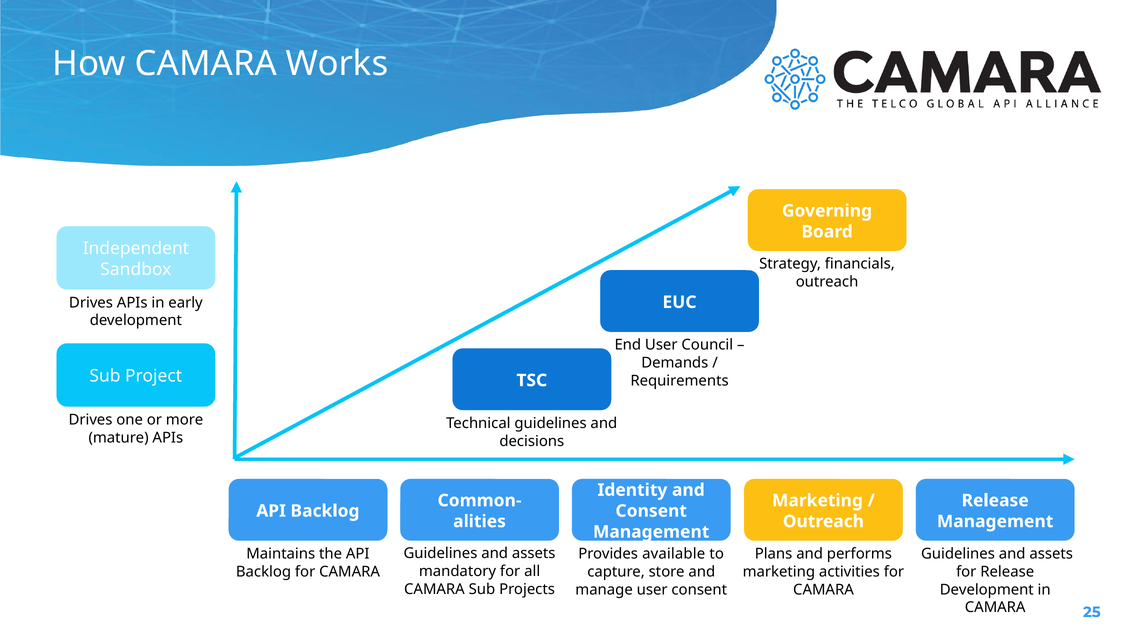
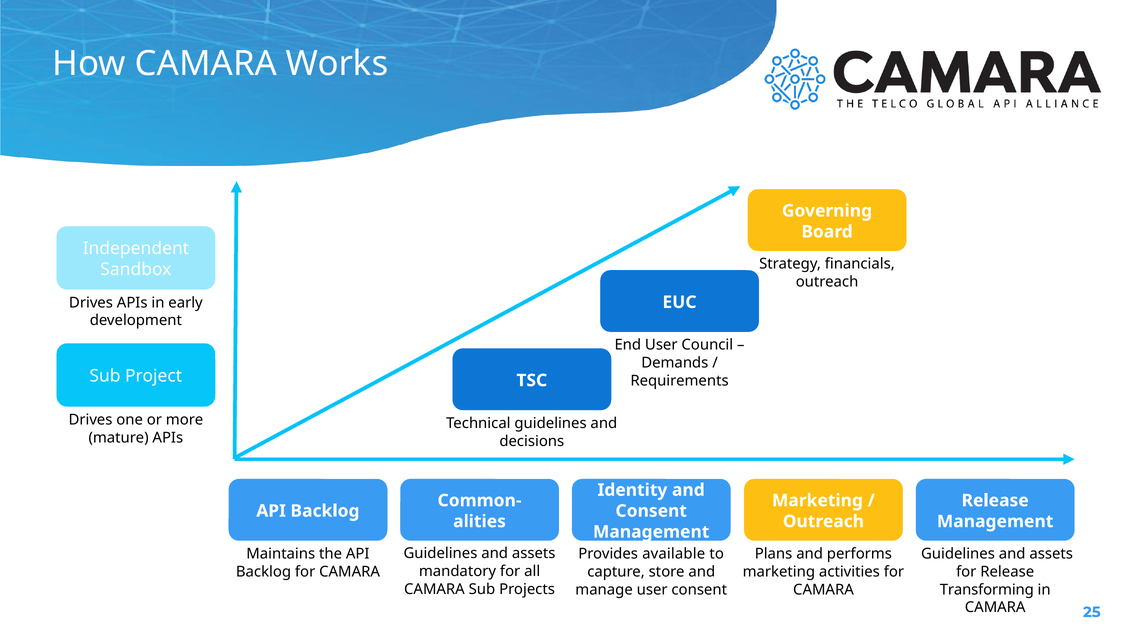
Development at (987, 589): Development -> Transforming
